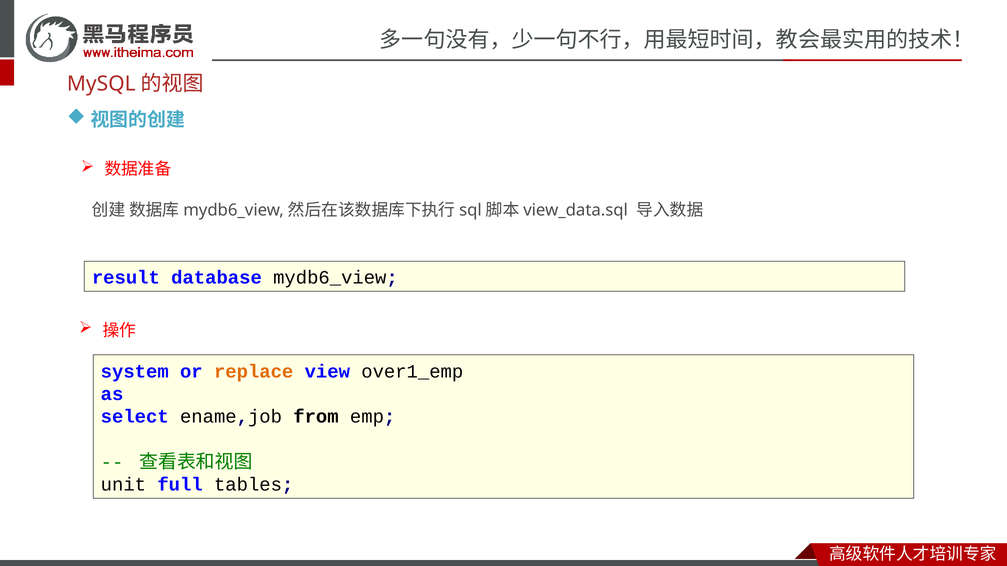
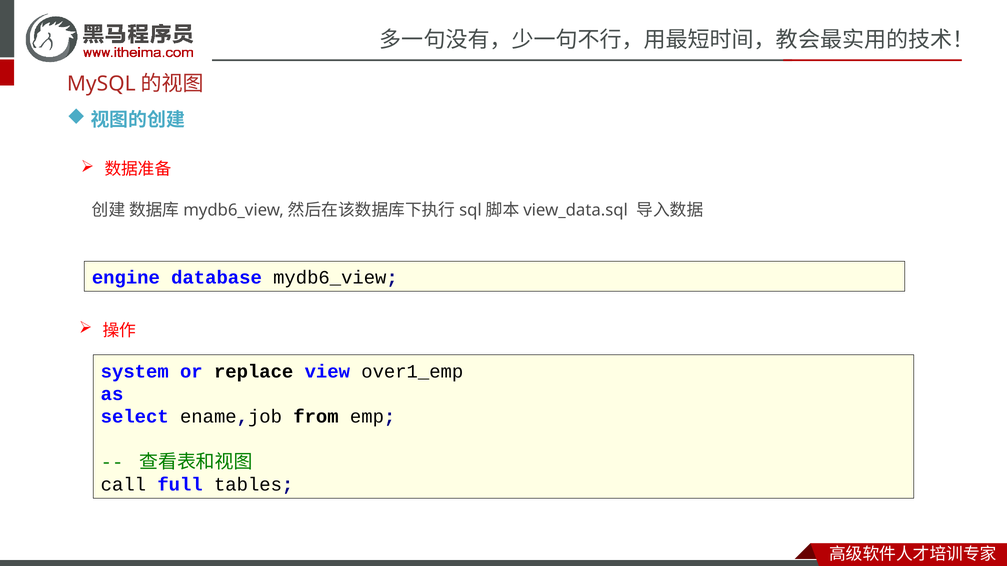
result: result -> engine
replace colour: orange -> black
unit: unit -> call
